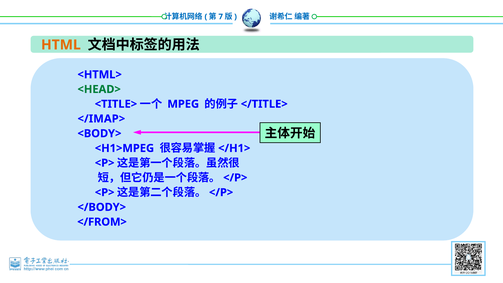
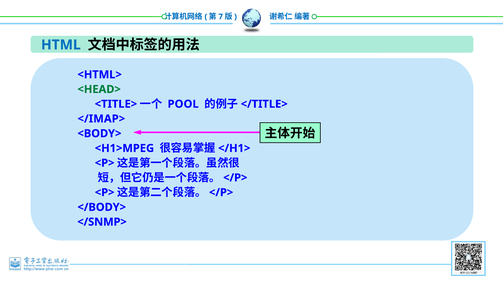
HTML colour: orange -> blue
MPEG: MPEG -> POOL
</FROM>: </FROM> -> </SNMP>
